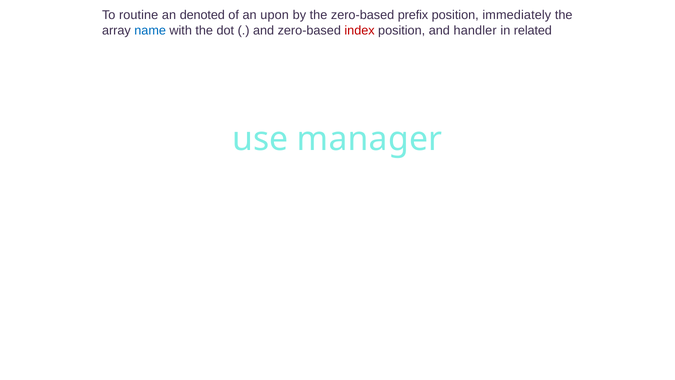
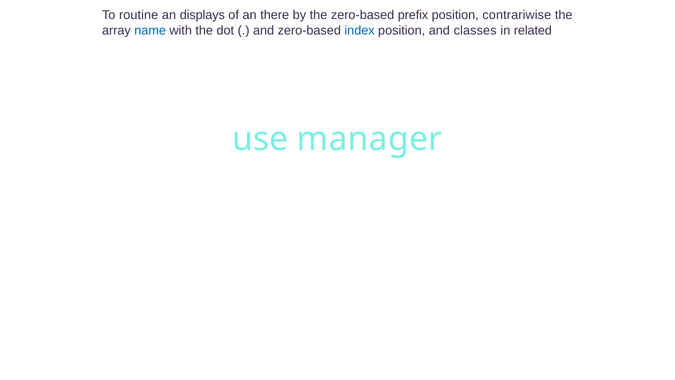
denoted: denoted -> displays
upon: upon -> there
immediately: immediately -> contrariwise
index colour: red -> blue
handler: handler -> classes
